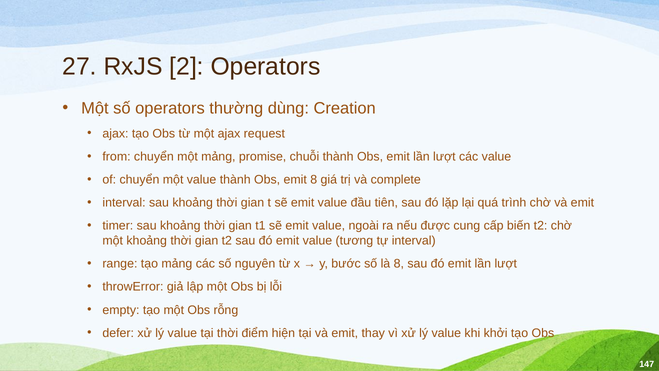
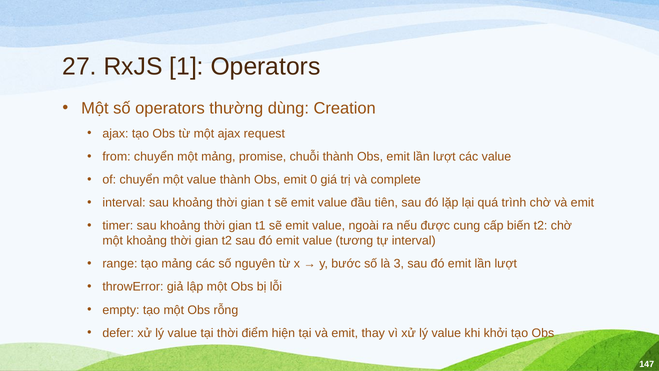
2: 2 -> 1
emit 8: 8 -> 0
là 8: 8 -> 3
